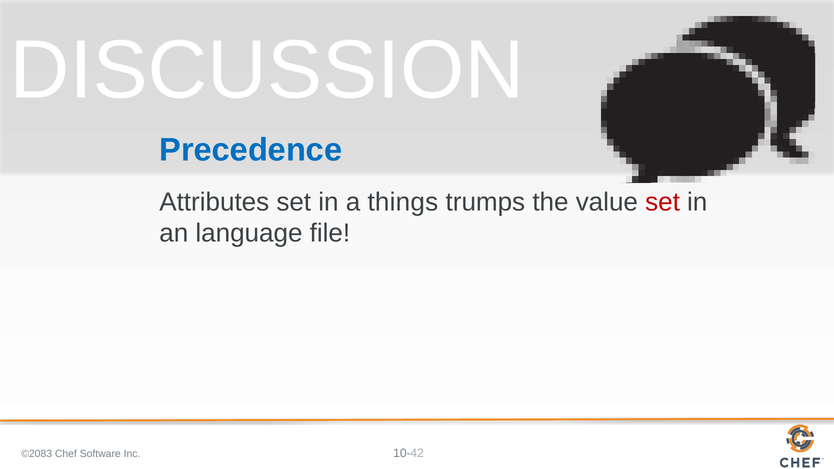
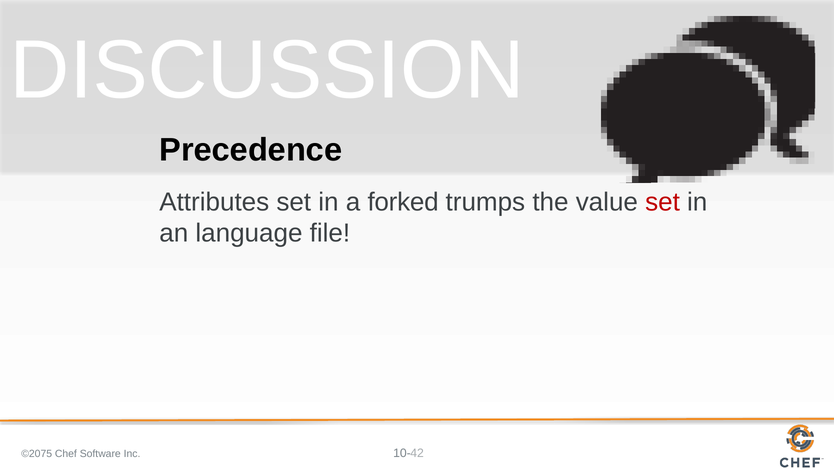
Precedence colour: blue -> black
things: things -> forked
©2083: ©2083 -> ©2075
